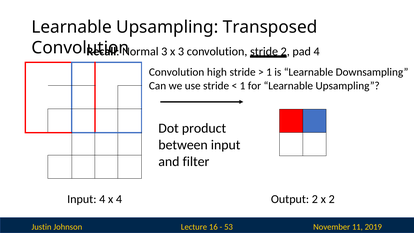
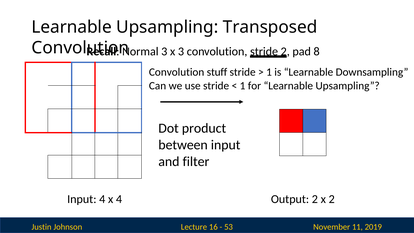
pad 4: 4 -> 8
high: high -> stuff
